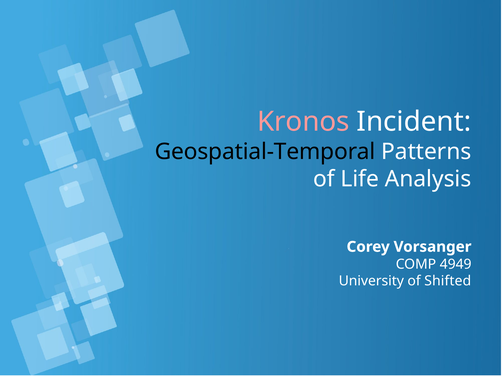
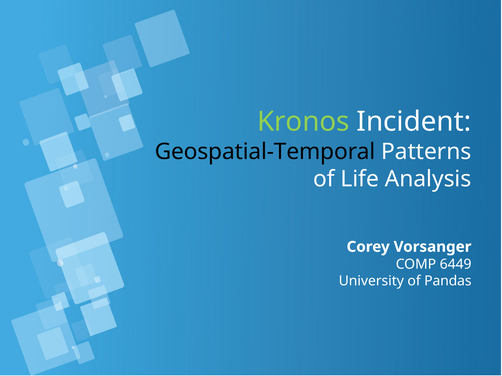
Kronos colour: pink -> light green
4949: 4949 -> 6449
Shifted: Shifted -> Pandas
